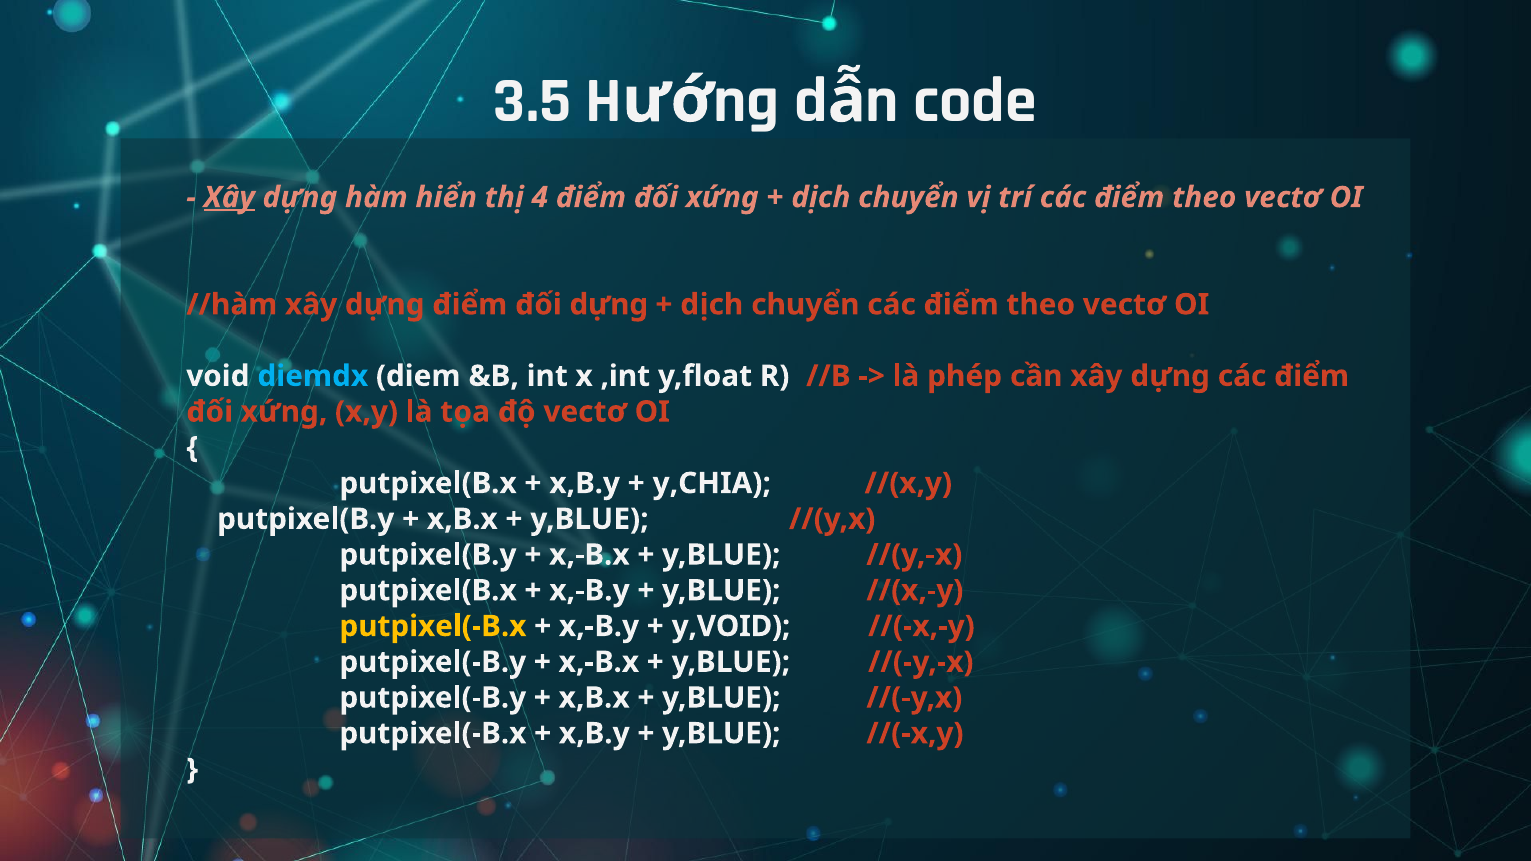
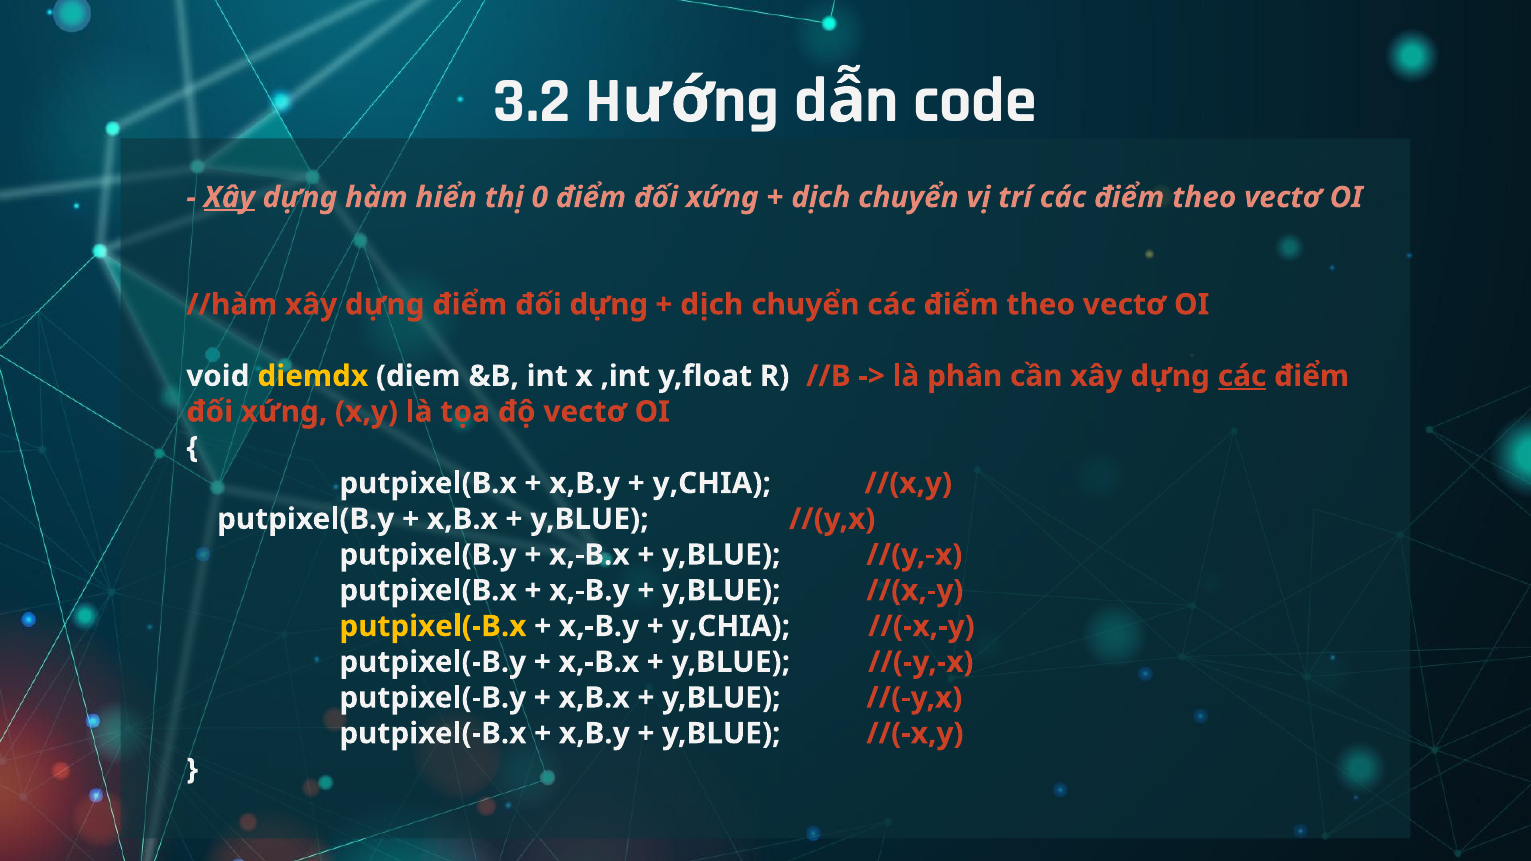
3.5: 3.5 -> 3.2
4: 4 -> 0
diemdx colour: light blue -> yellow
phép: phép -> phân
các at (1242, 376) underline: none -> present
y,VOID at (731, 626): y,VOID -> y,CHIA
